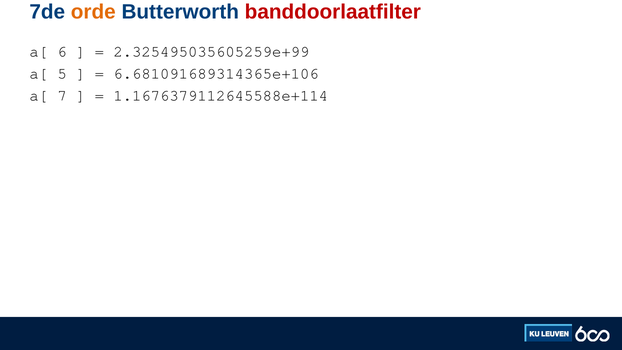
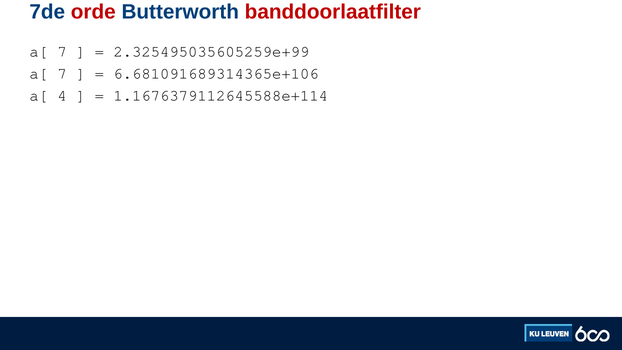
orde colour: orange -> red
6 at (62, 52): 6 -> 7
5 at (62, 74): 5 -> 7
7: 7 -> 4
